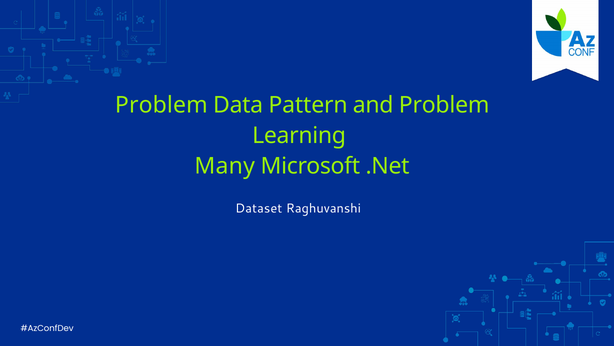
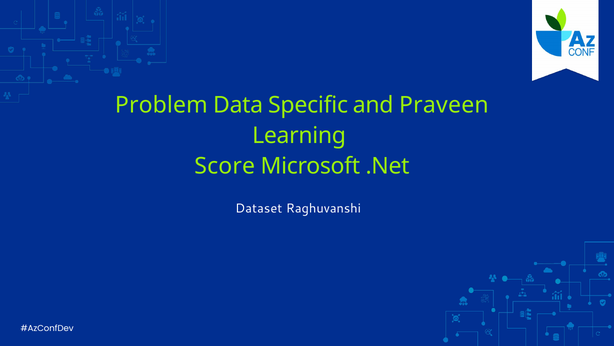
Pattern: Pattern -> Specific
and Problem: Problem -> Praveen
Many: Many -> Score
